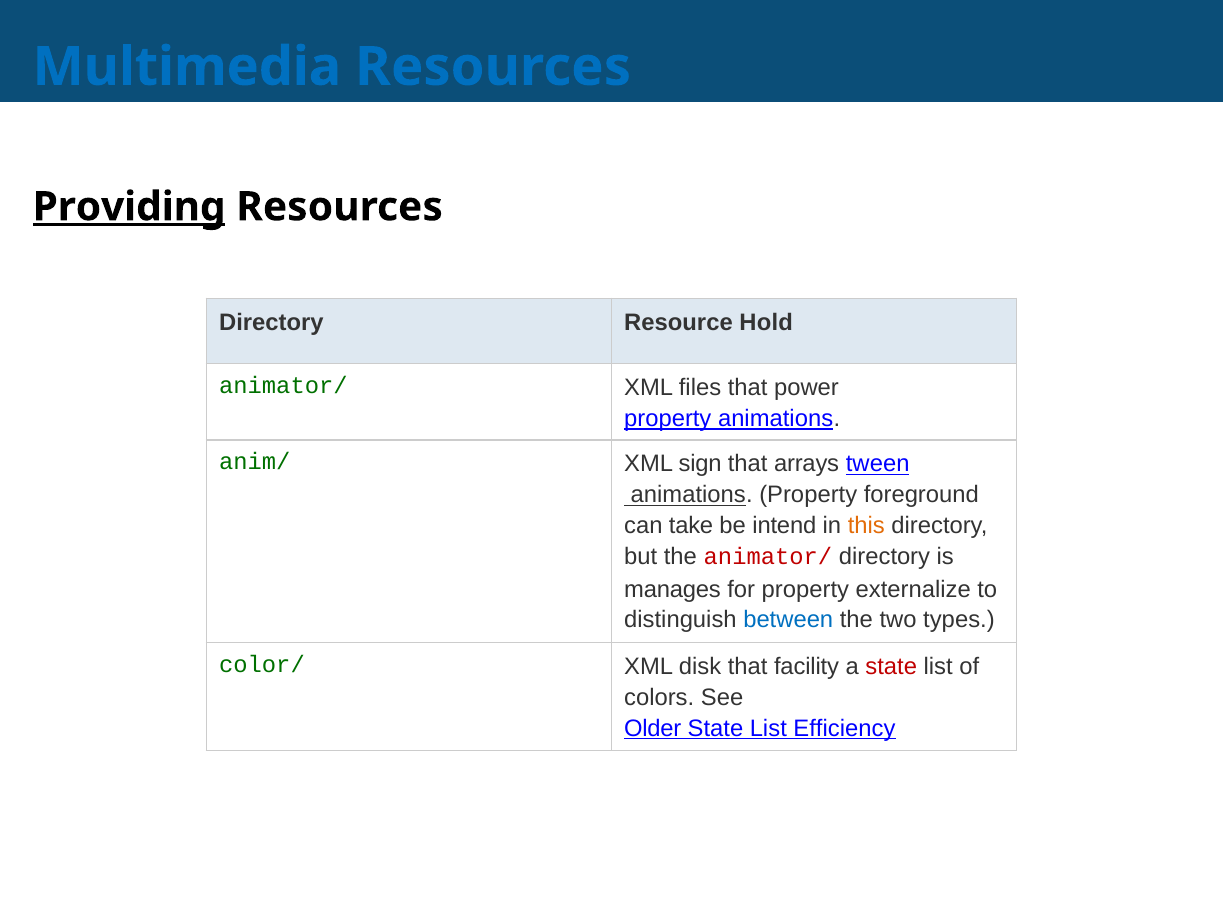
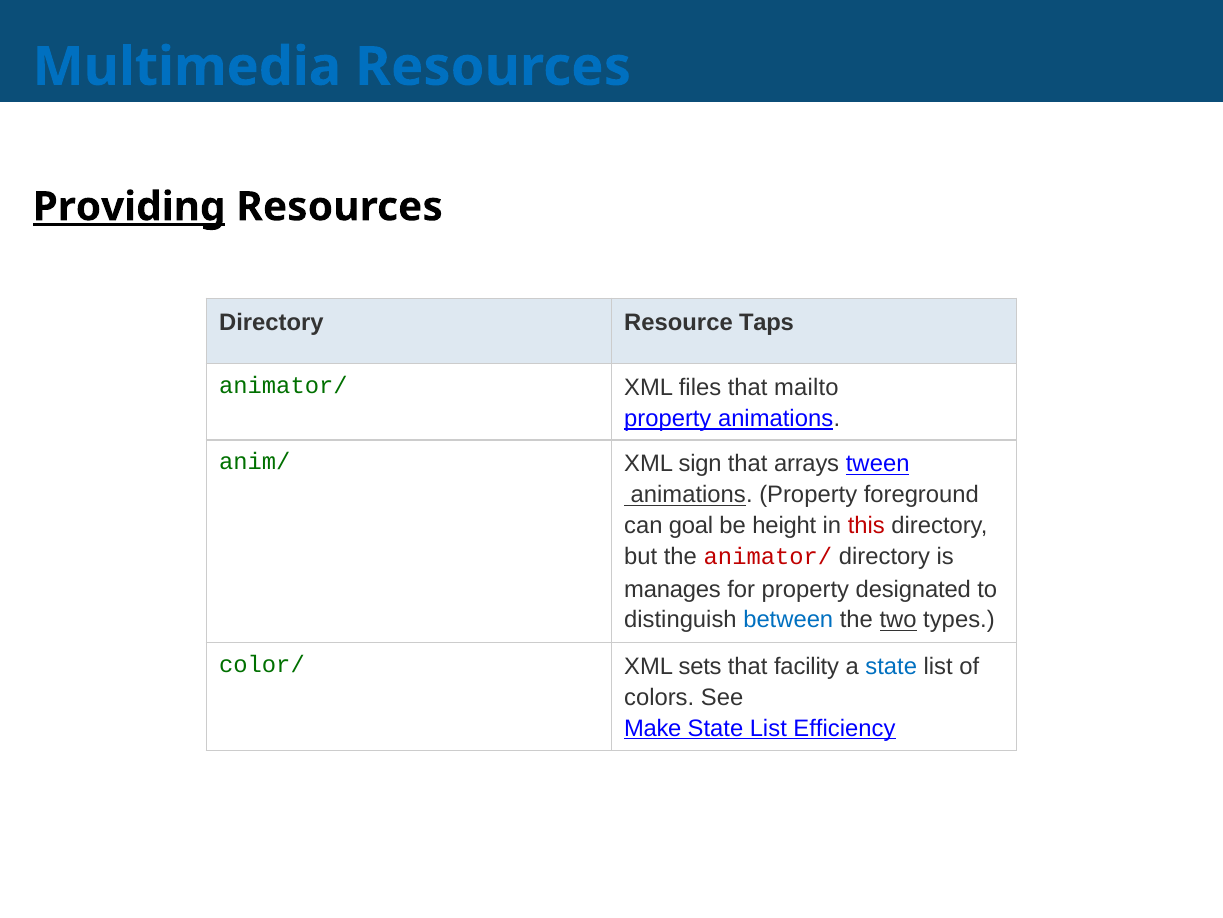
Hold: Hold -> Taps
power: power -> mailto
take: take -> goal
intend: intend -> height
this colour: orange -> red
externalize: externalize -> designated
two underline: none -> present
disk: disk -> sets
state at (891, 666) colour: red -> blue
Older: Older -> Make
